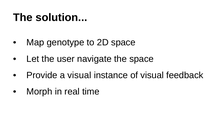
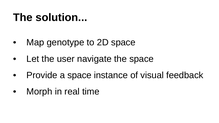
a visual: visual -> space
